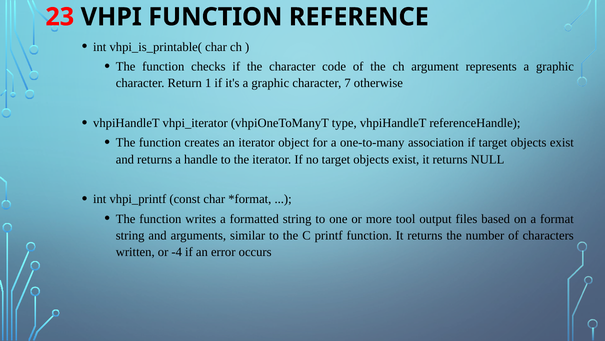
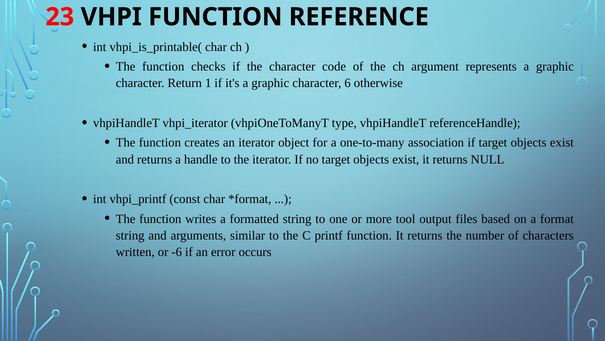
7: 7 -> 6
-4: -4 -> -6
